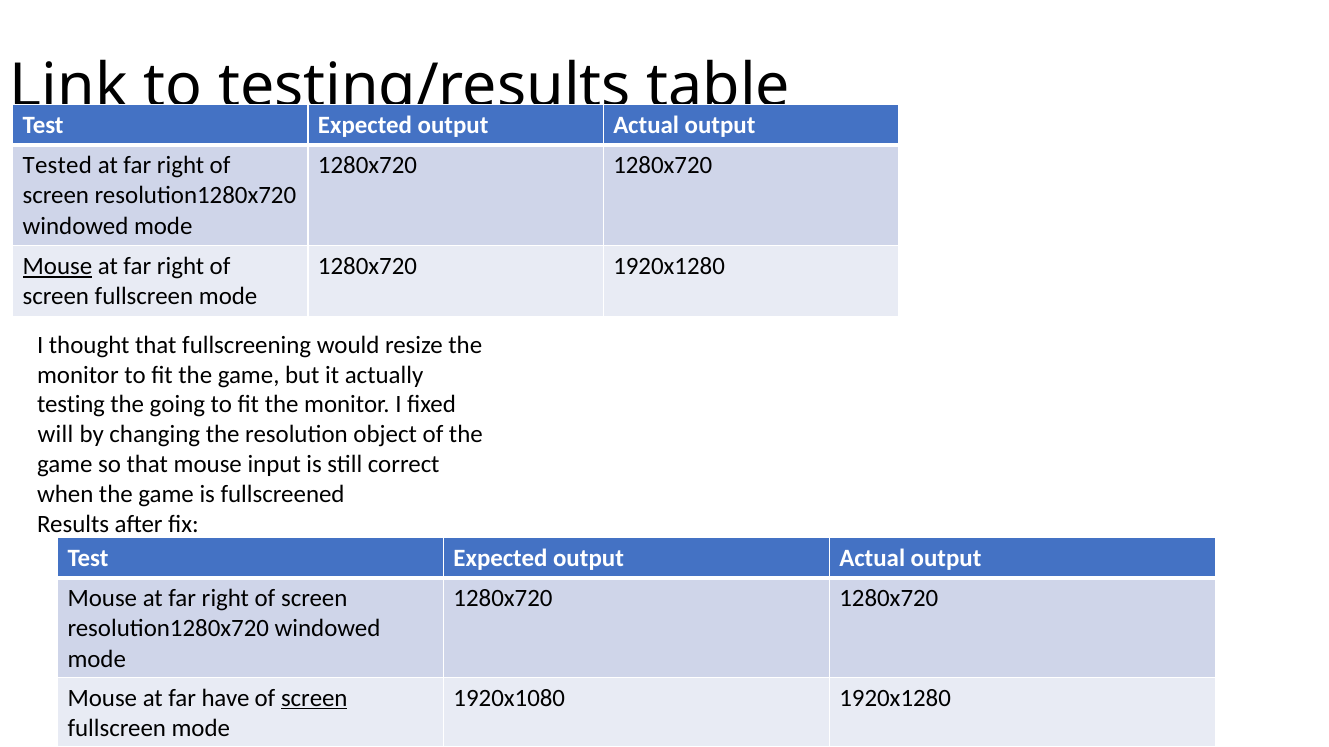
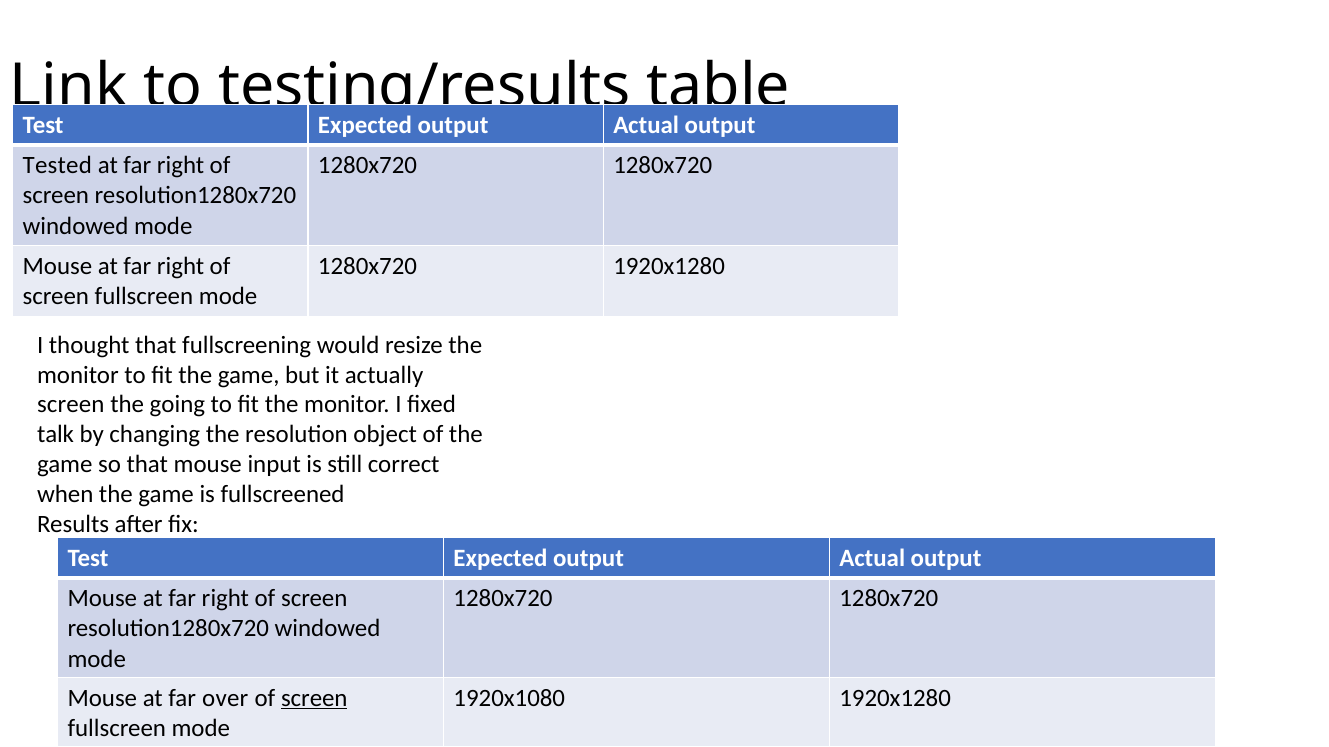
Mouse at (57, 267) underline: present -> none
testing at (71, 405): testing -> screen
will: will -> talk
have: have -> over
